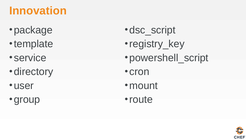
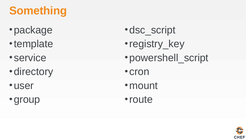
Innovation: Innovation -> Something
